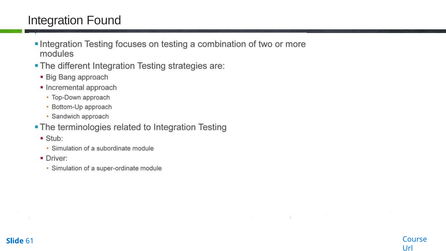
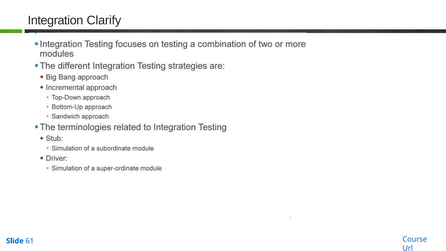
Found: Found -> Clarify
